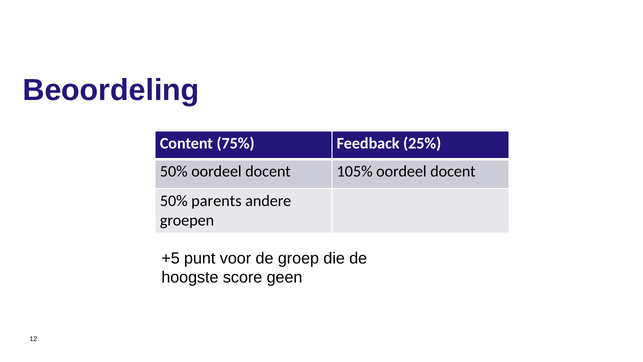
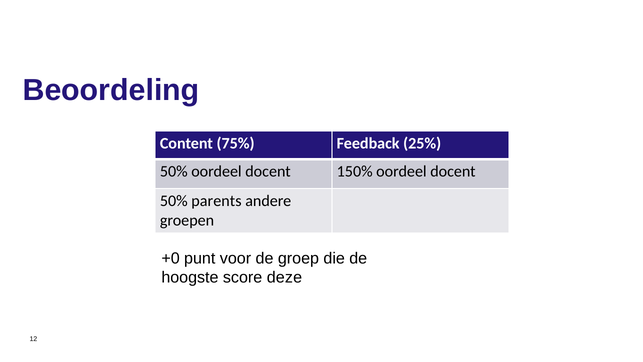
105%: 105% -> 150%
+5: +5 -> +0
geen: geen -> deze
